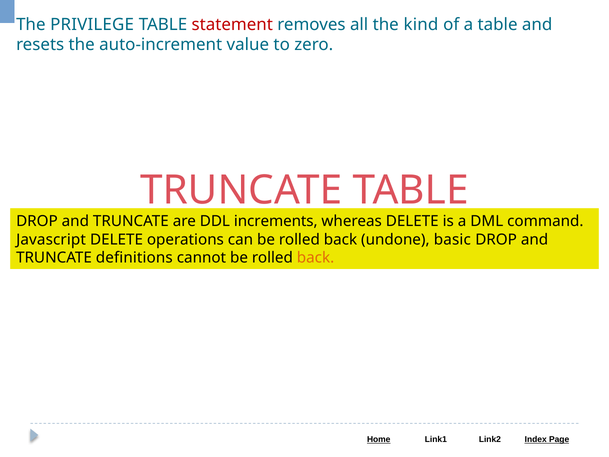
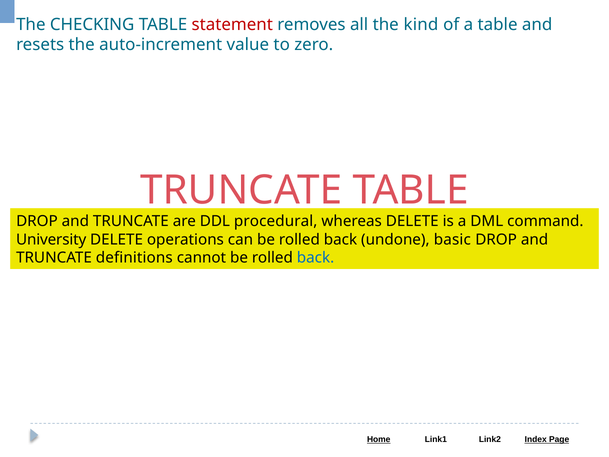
PRIVILEGE: PRIVILEGE -> CHECKING
increments: increments -> procedural
Javascript: Javascript -> University
back at (316, 258) colour: orange -> blue
